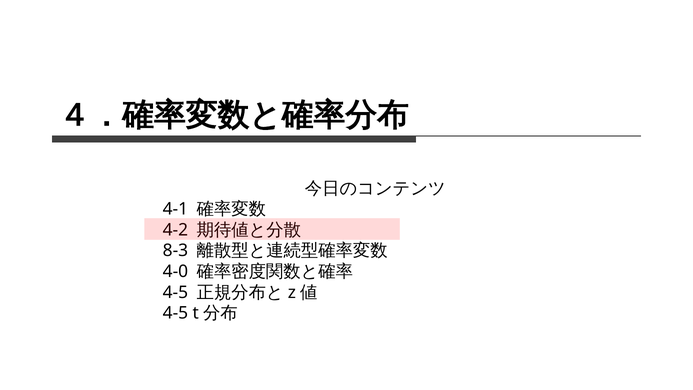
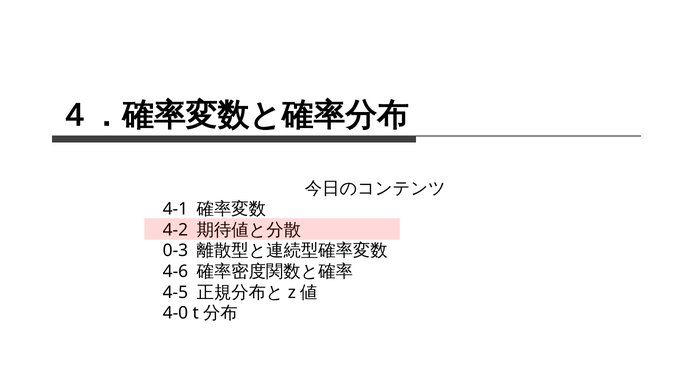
8-3: 8-3 -> 0-3
4-0: 4-0 -> 4-6
4-5 at (175, 313): 4-5 -> 4-0
